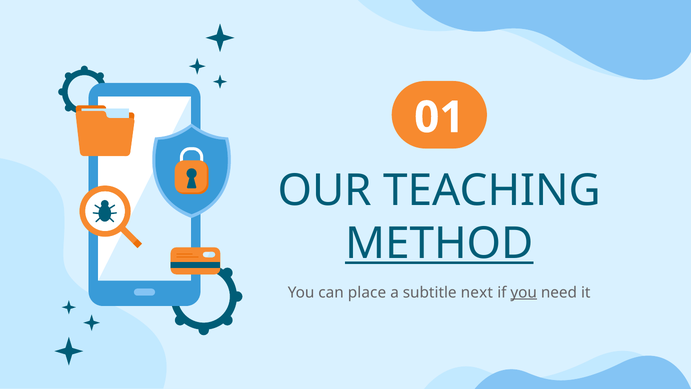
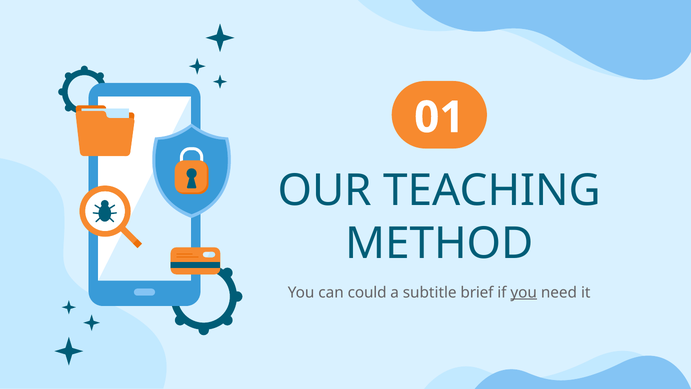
METHOD underline: present -> none
place: place -> could
next: next -> brief
